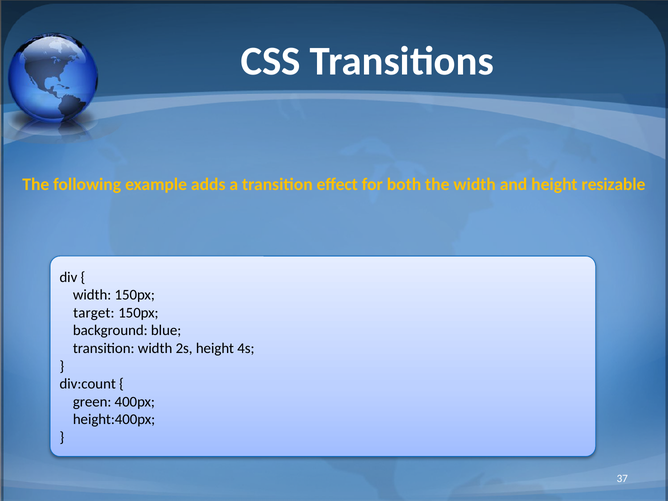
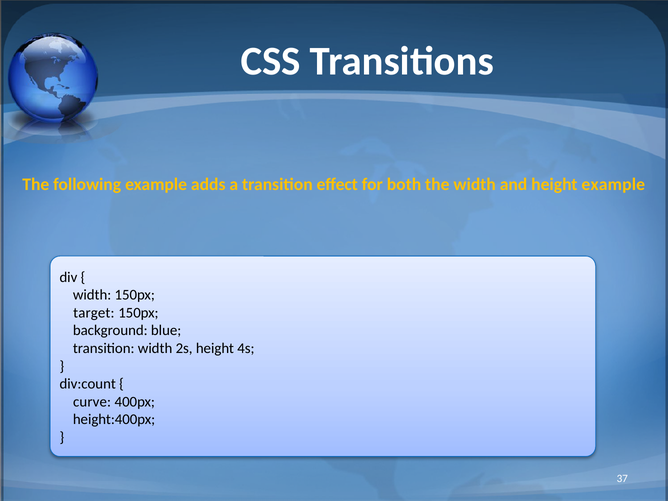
height resizable: resizable -> example
green: green -> curve
